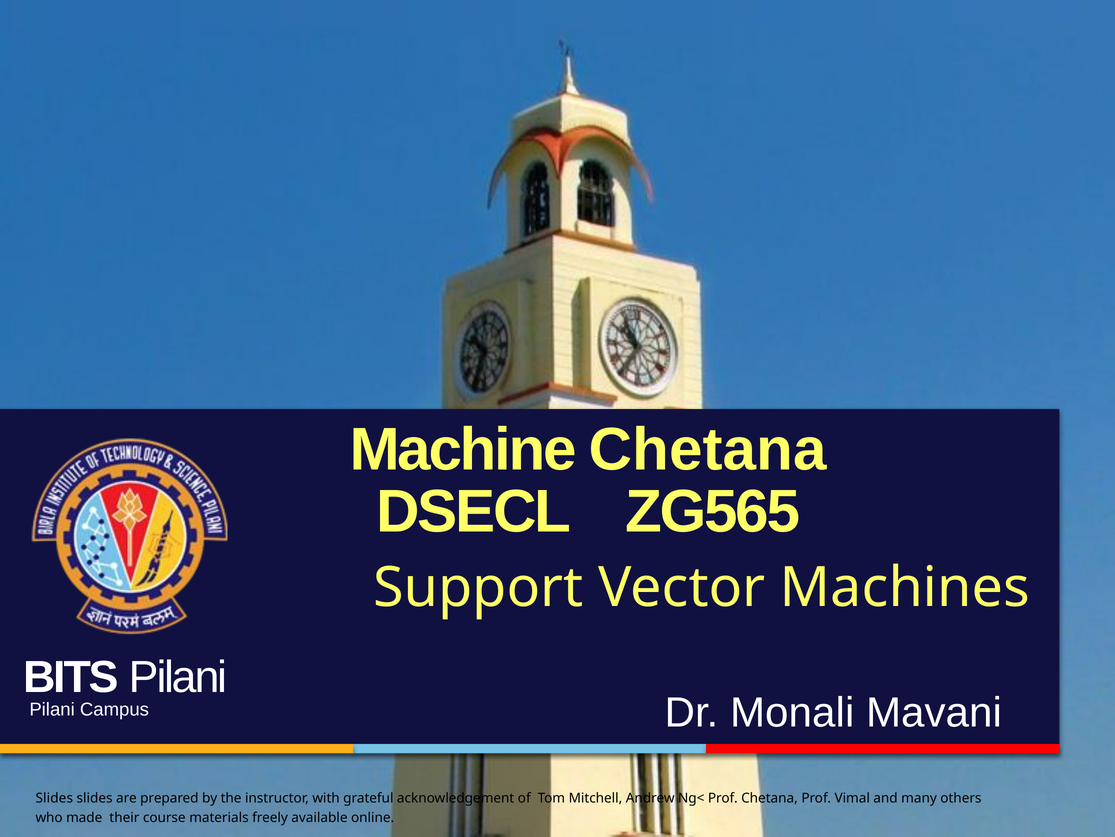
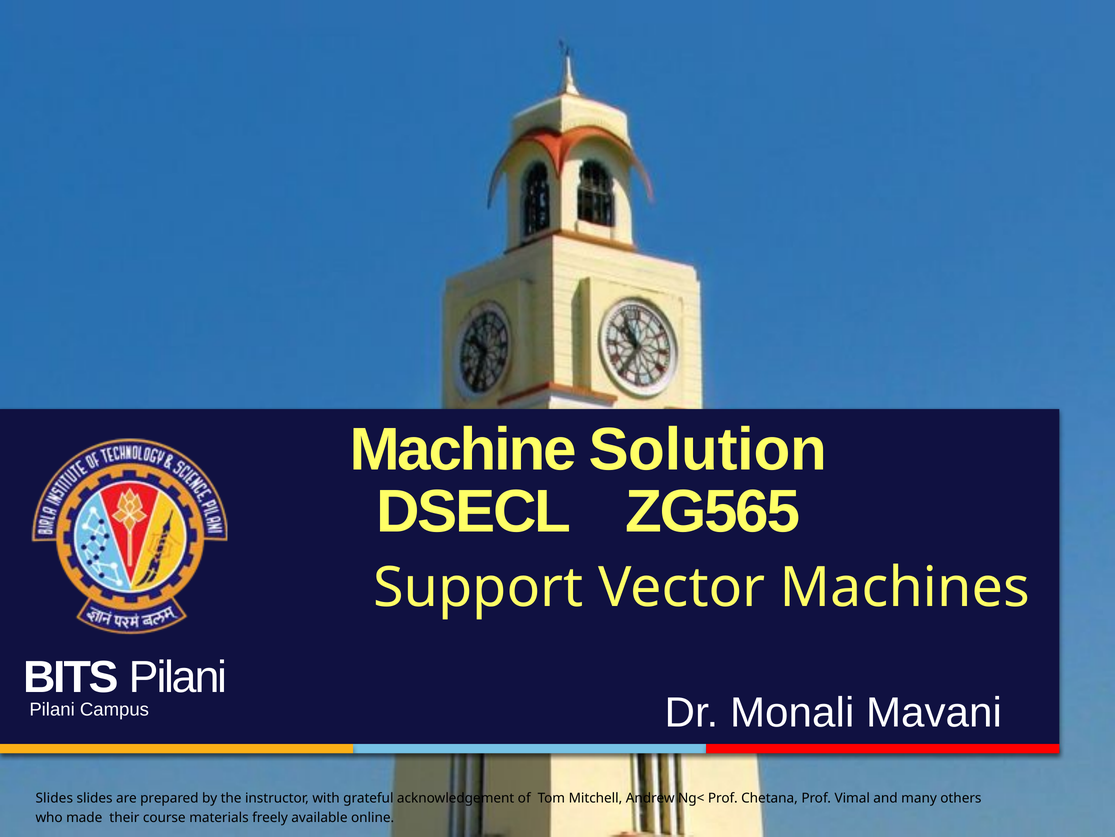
Machine Chetana: Chetana -> Solution
